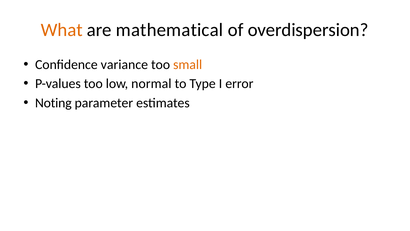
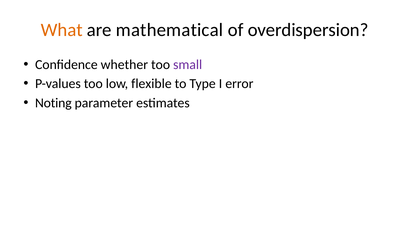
variance: variance -> whether
small colour: orange -> purple
normal: normal -> flexible
